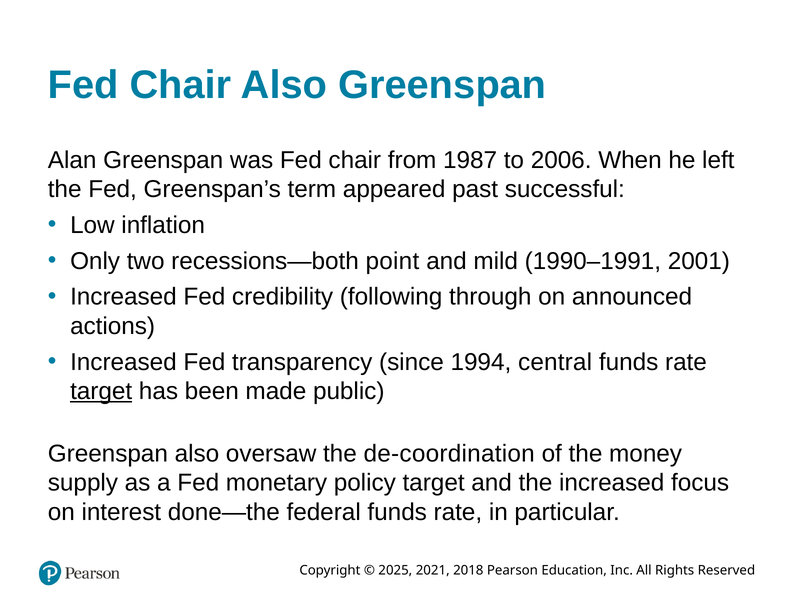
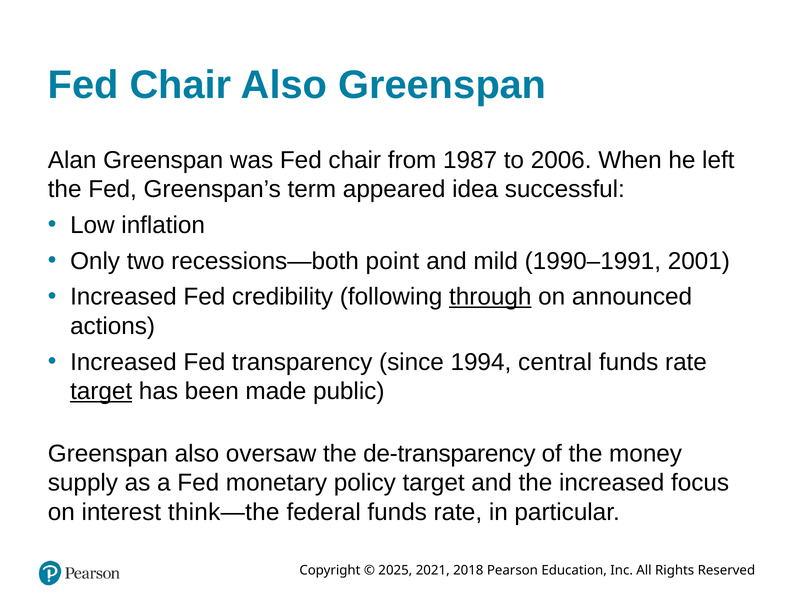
past: past -> idea
through underline: none -> present
de-coordination: de-coordination -> de-transparency
done—the: done—the -> think—the
